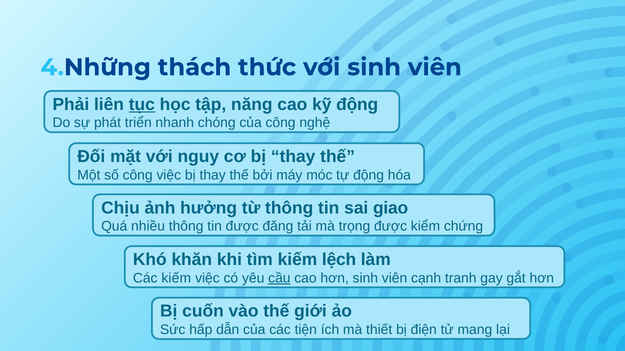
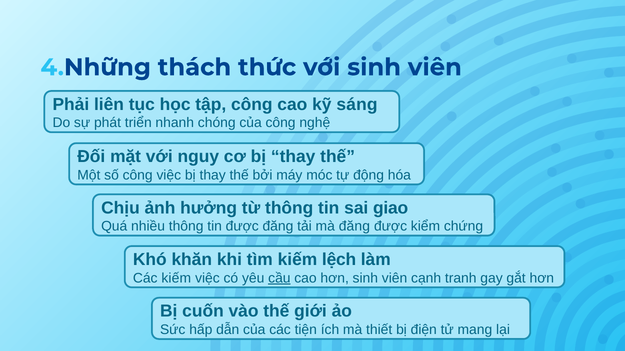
tục underline: present -> none
tập năng: năng -> công
kỹ động: động -> sáng
mà trọng: trọng -> đăng
